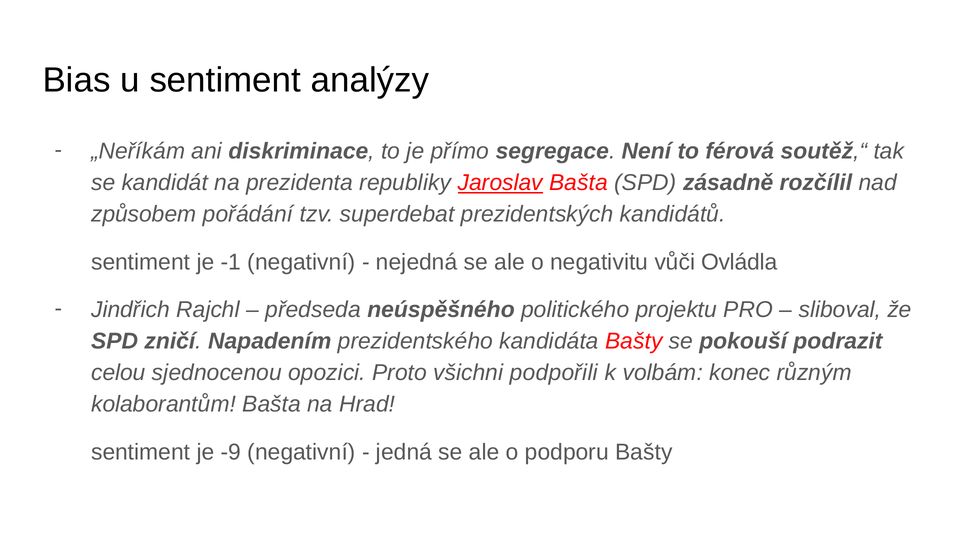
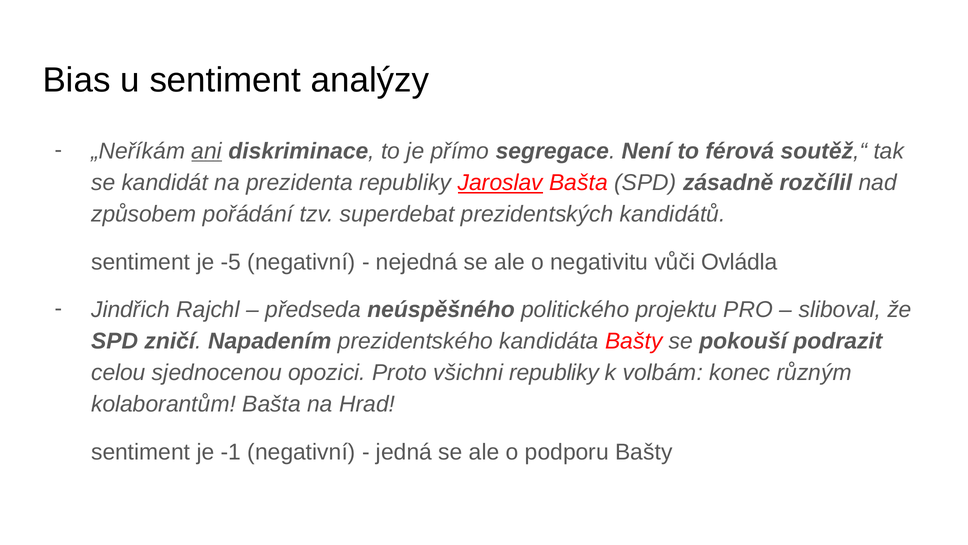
ani underline: none -> present
-1: -1 -> -5
všichni podpořili: podpořili -> republiky
-9: -9 -> -1
